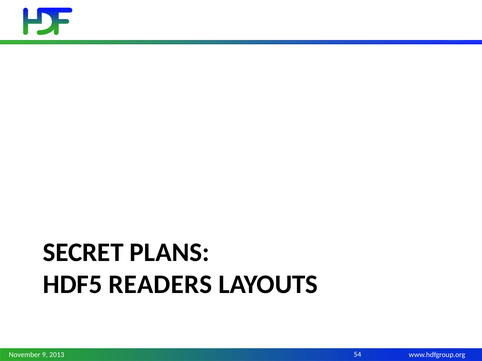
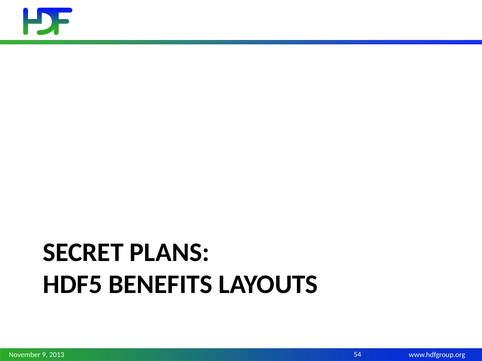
READERS: READERS -> BENEFITS
